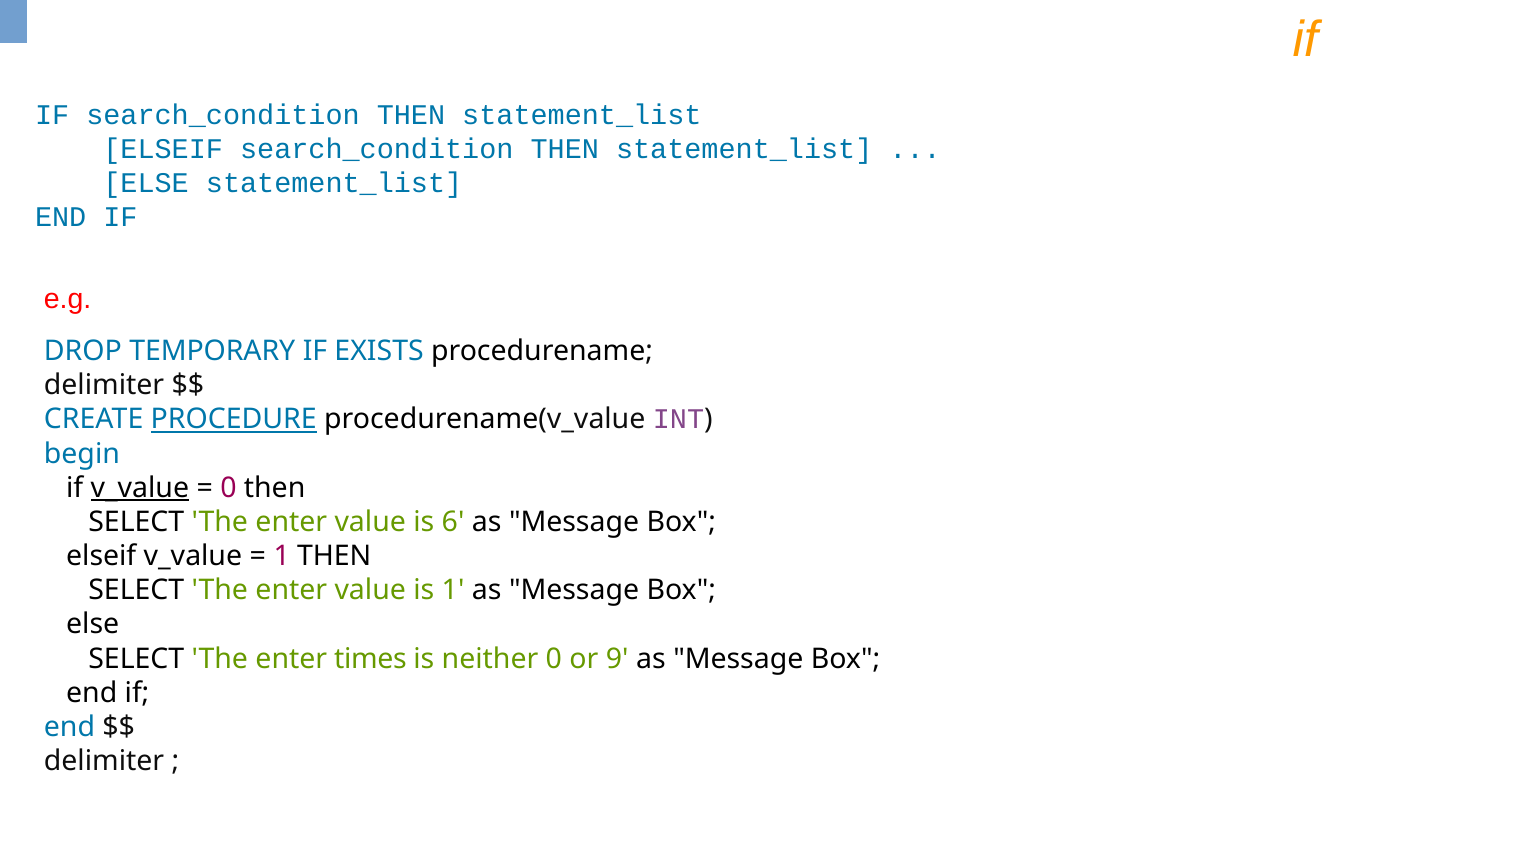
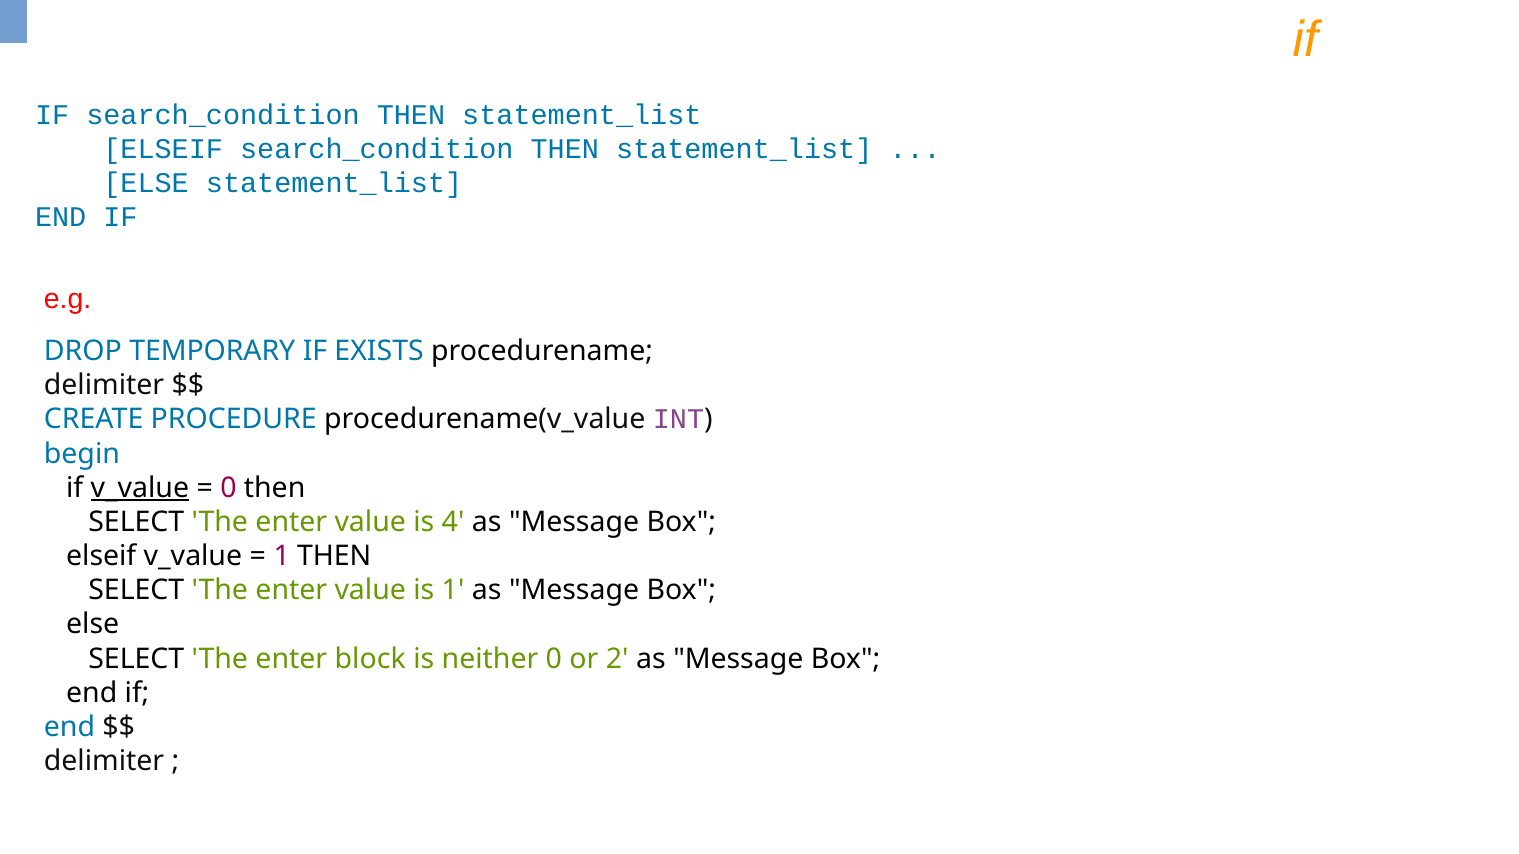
PROCEDURE underline: present -> none
6: 6 -> 4
times: times -> block
9: 9 -> 2
